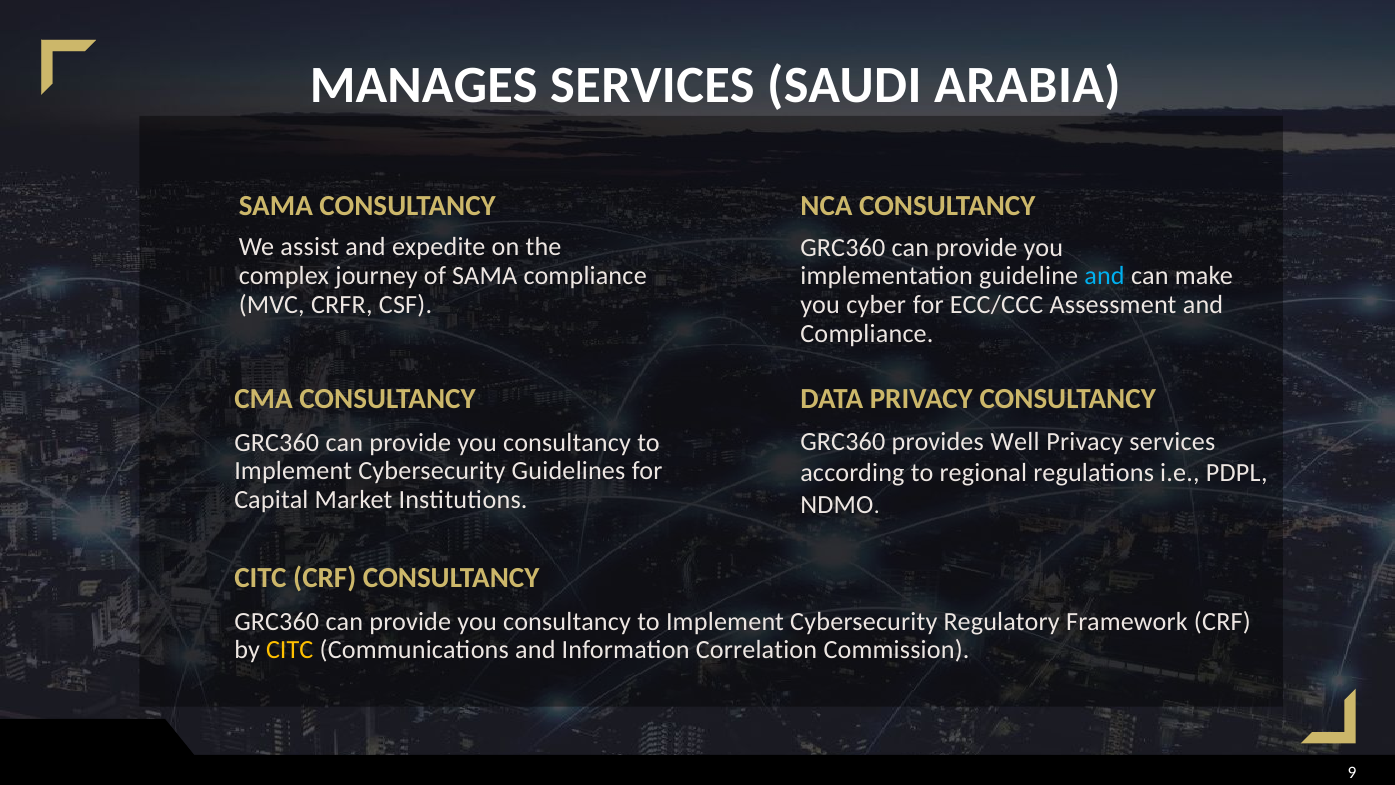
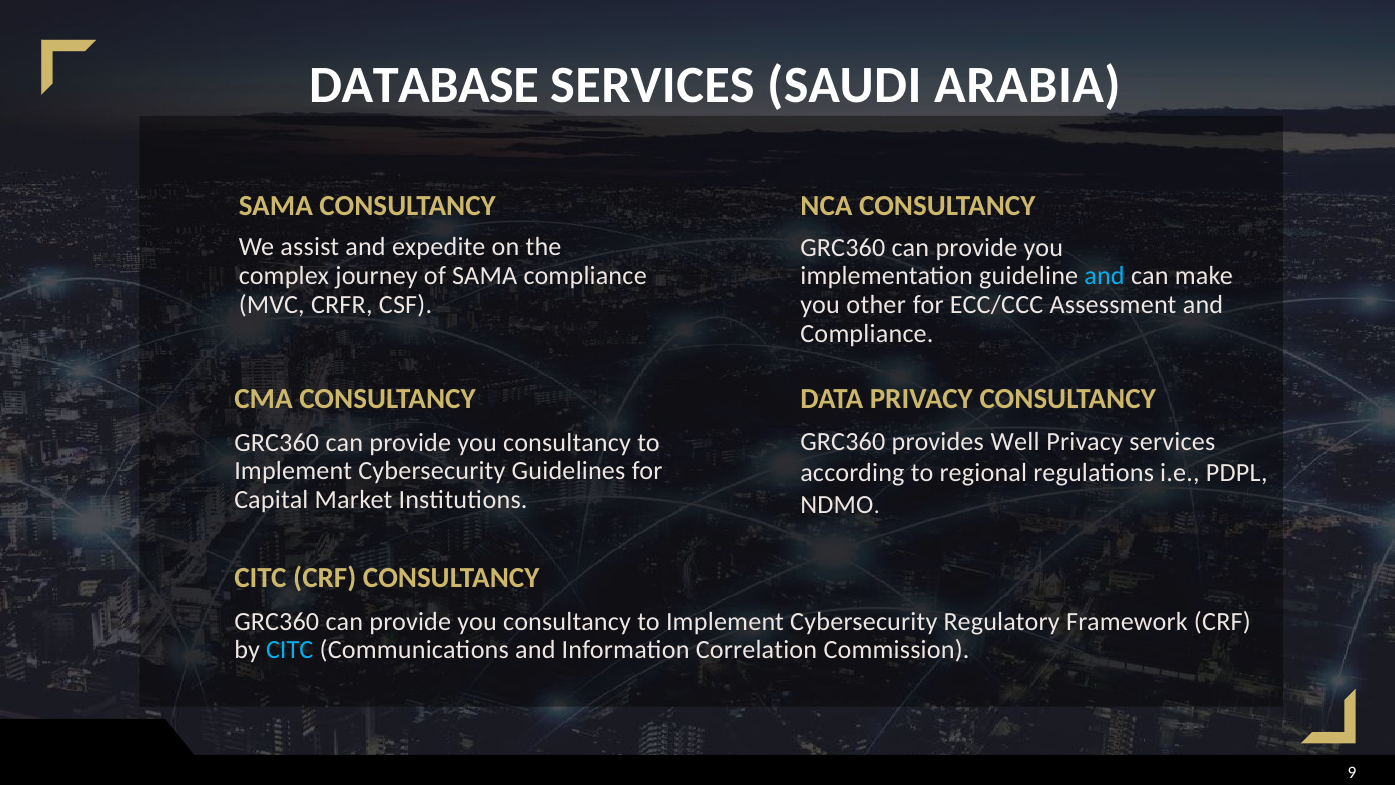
MANAGES: MANAGES -> DATABASE
cyber: cyber -> other
CITC at (290, 650) colour: yellow -> light blue
